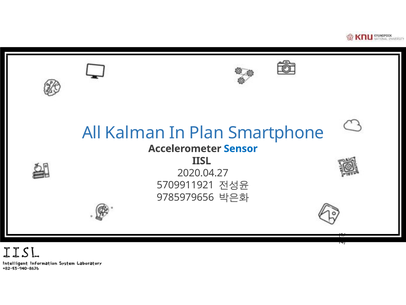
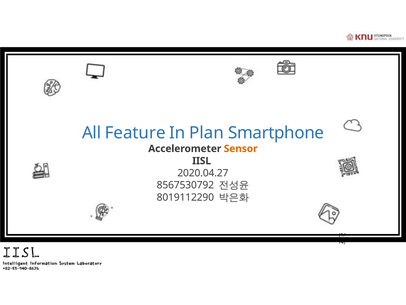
Kalman: Kalman -> Feature
Sensor colour: blue -> orange
5709911921: 5709911921 -> 8567530792
9785979656: 9785979656 -> 8019112290
